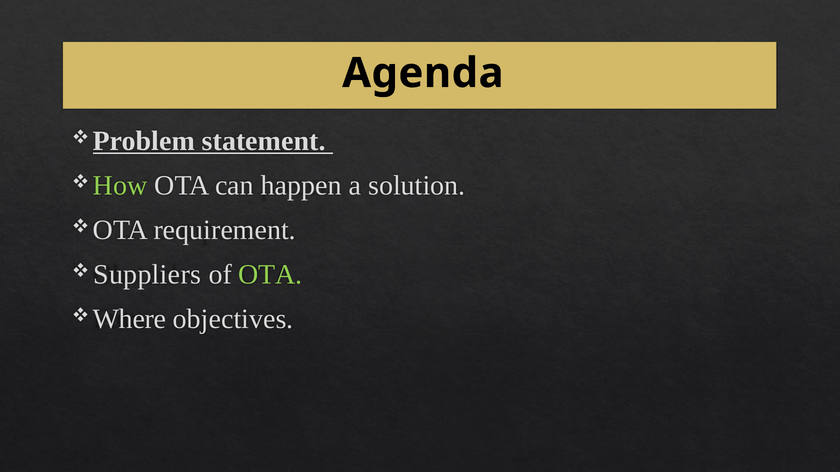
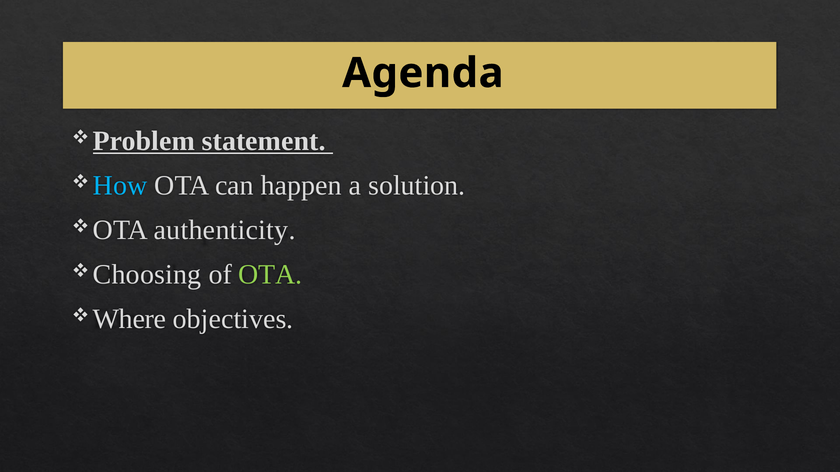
How colour: light green -> light blue
requirement: requirement -> authenticity
Suppliers: Suppliers -> Choosing
